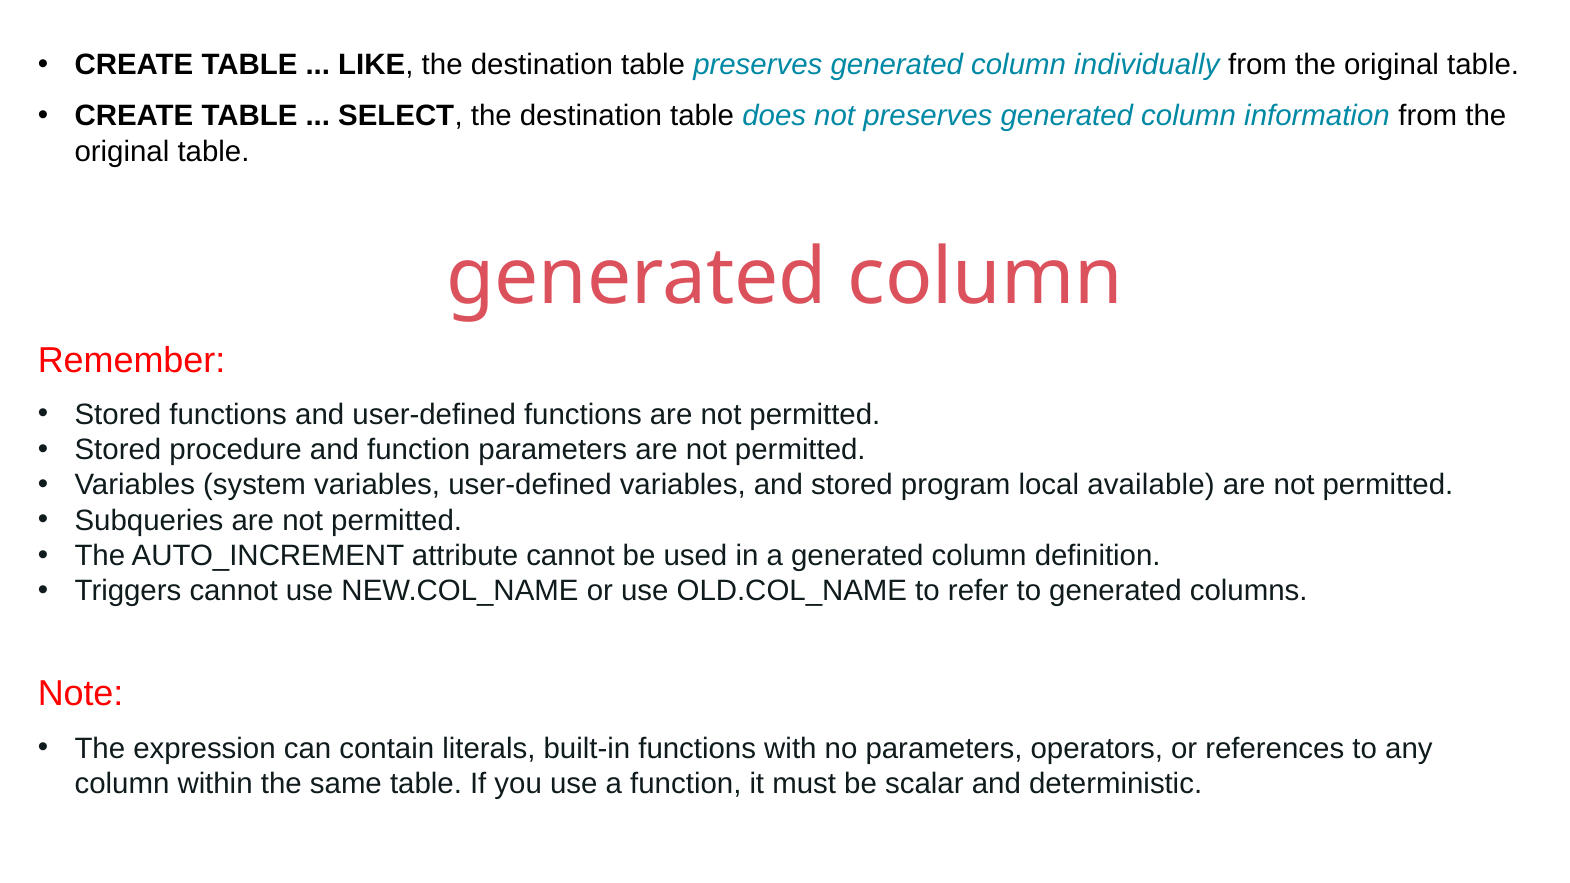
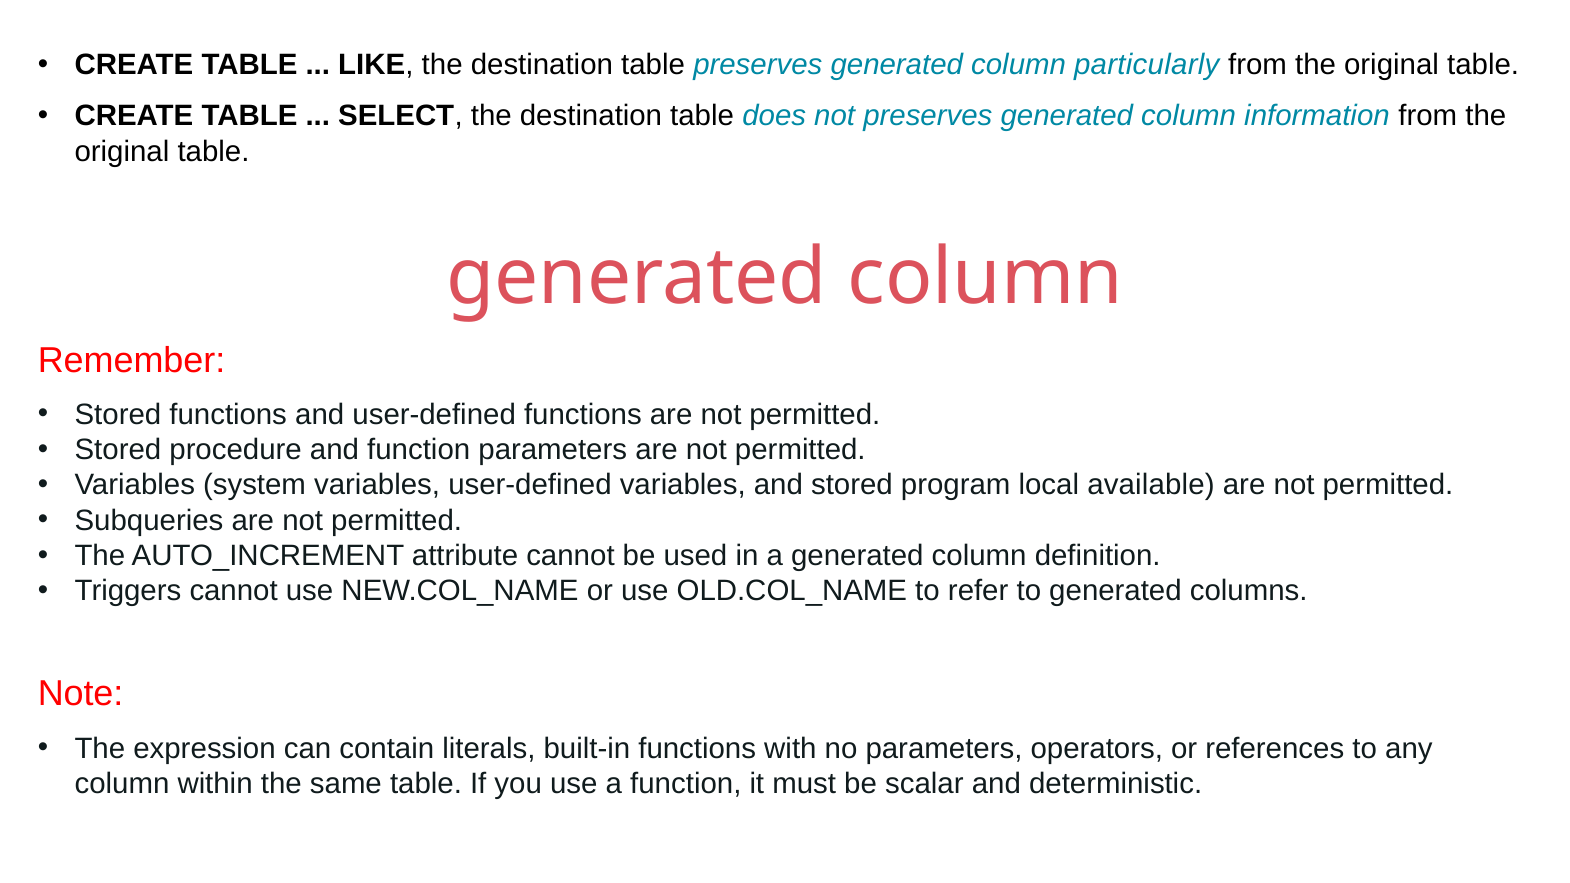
individually: individually -> particularly
